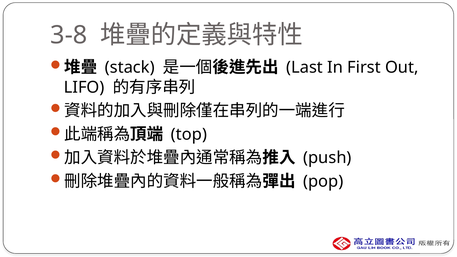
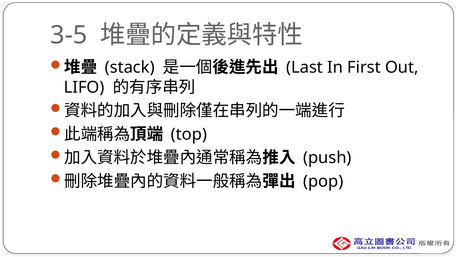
3-8: 3-8 -> 3-5
